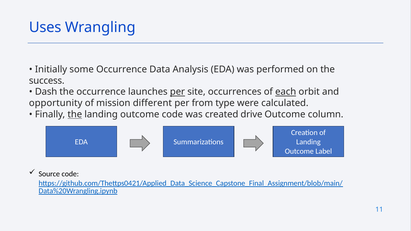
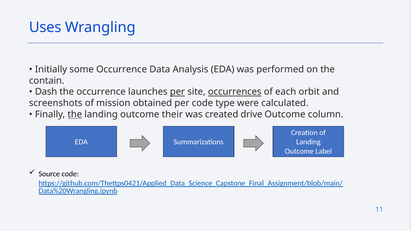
success: success -> contain
occurrences underline: none -> present
each underline: present -> none
opportunity: opportunity -> screenshots
different: different -> obtained
per from: from -> code
outcome code: code -> their
